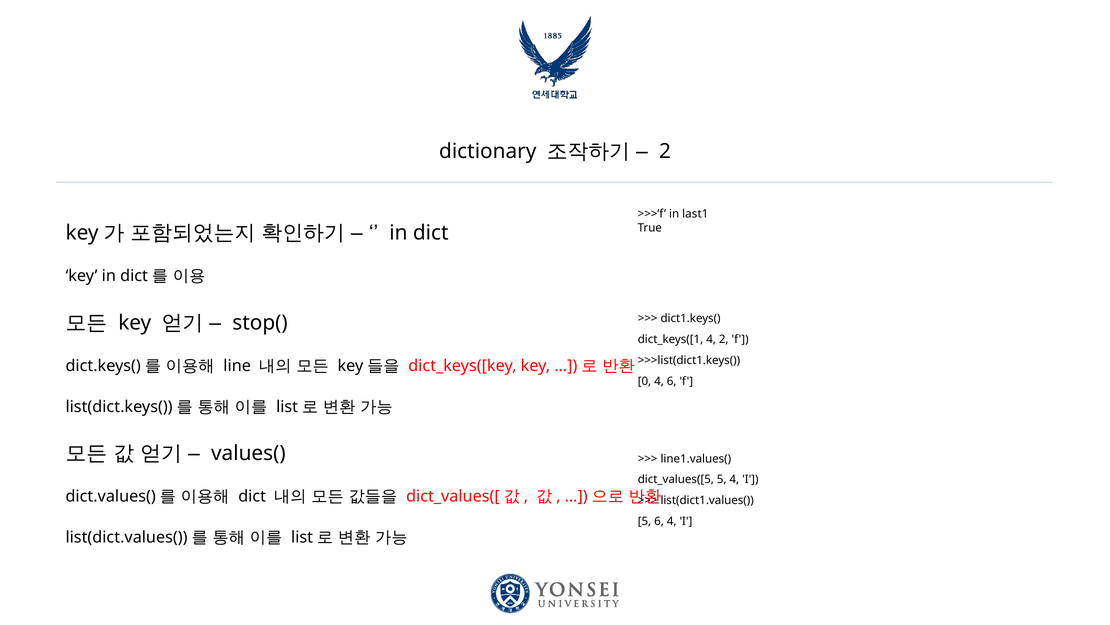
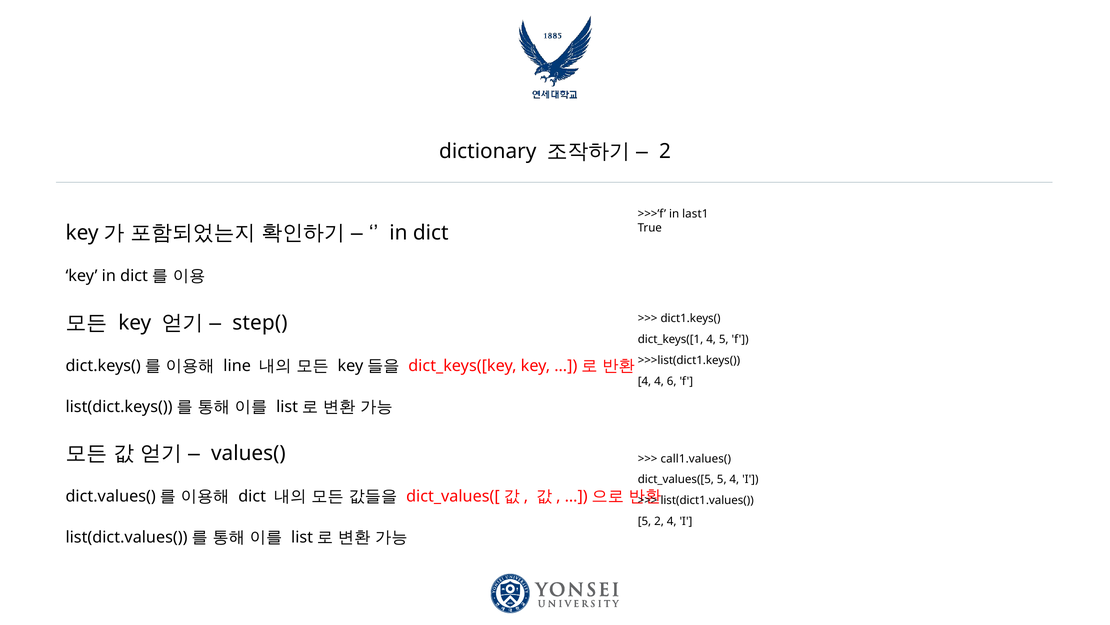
stop(: stop( -> step(
4 2: 2 -> 5
0 at (644, 381): 0 -> 4
line1.values(: line1.values( -> call1.values(
5 6: 6 -> 2
